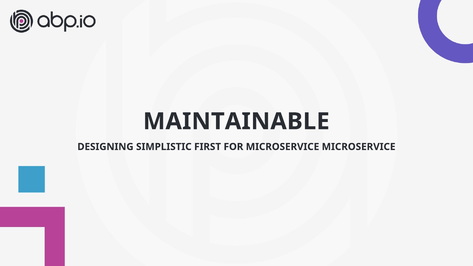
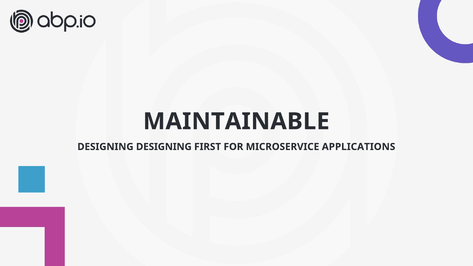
DESIGNING SIMPLISTIC: SIMPLISTIC -> DESIGNING
MICROSERVICE MICROSERVICE: MICROSERVICE -> APPLICATIONS
